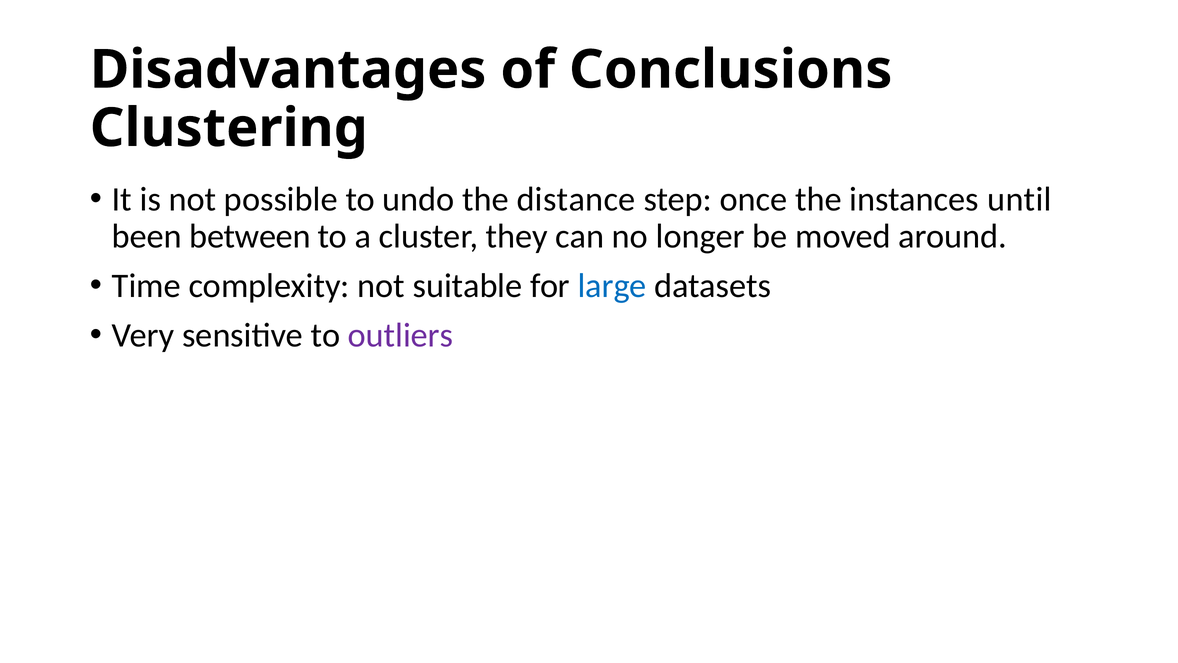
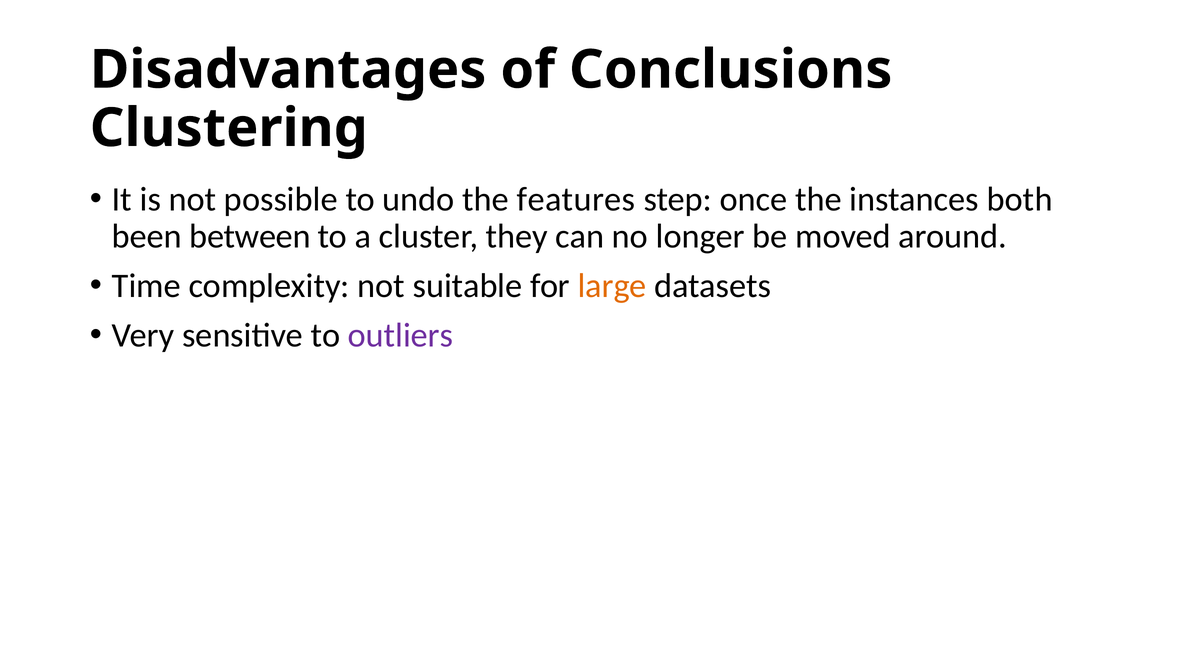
distance: distance -> features
until: until -> both
large colour: blue -> orange
